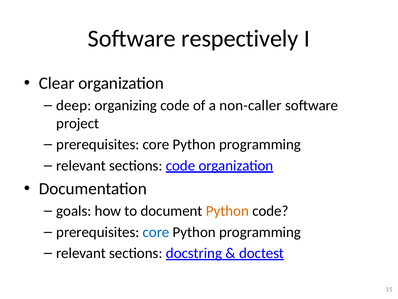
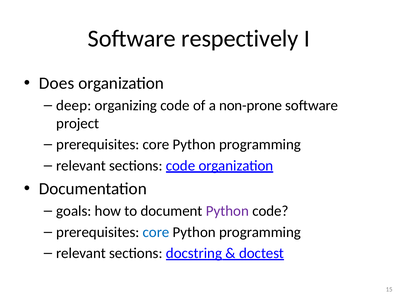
Clear: Clear -> Does
non-caller: non-caller -> non-prone
Python at (227, 211) colour: orange -> purple
